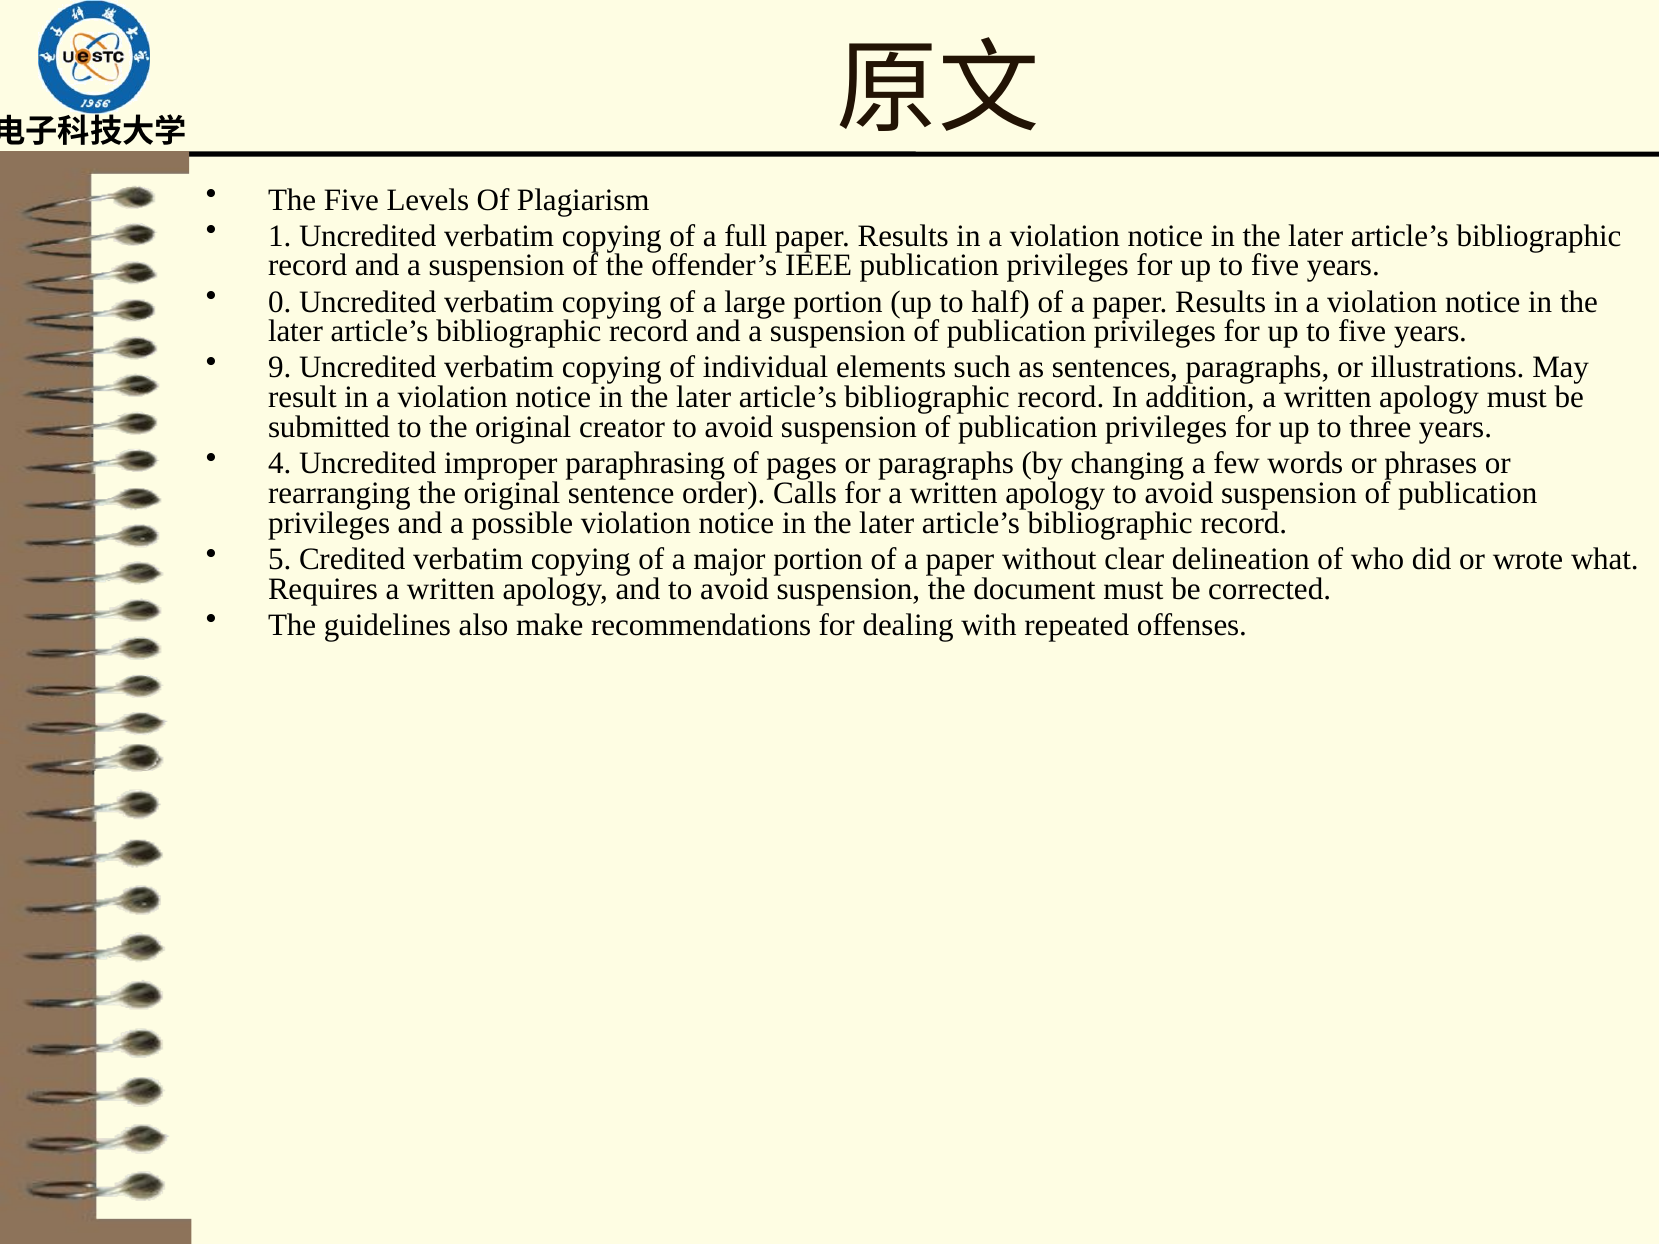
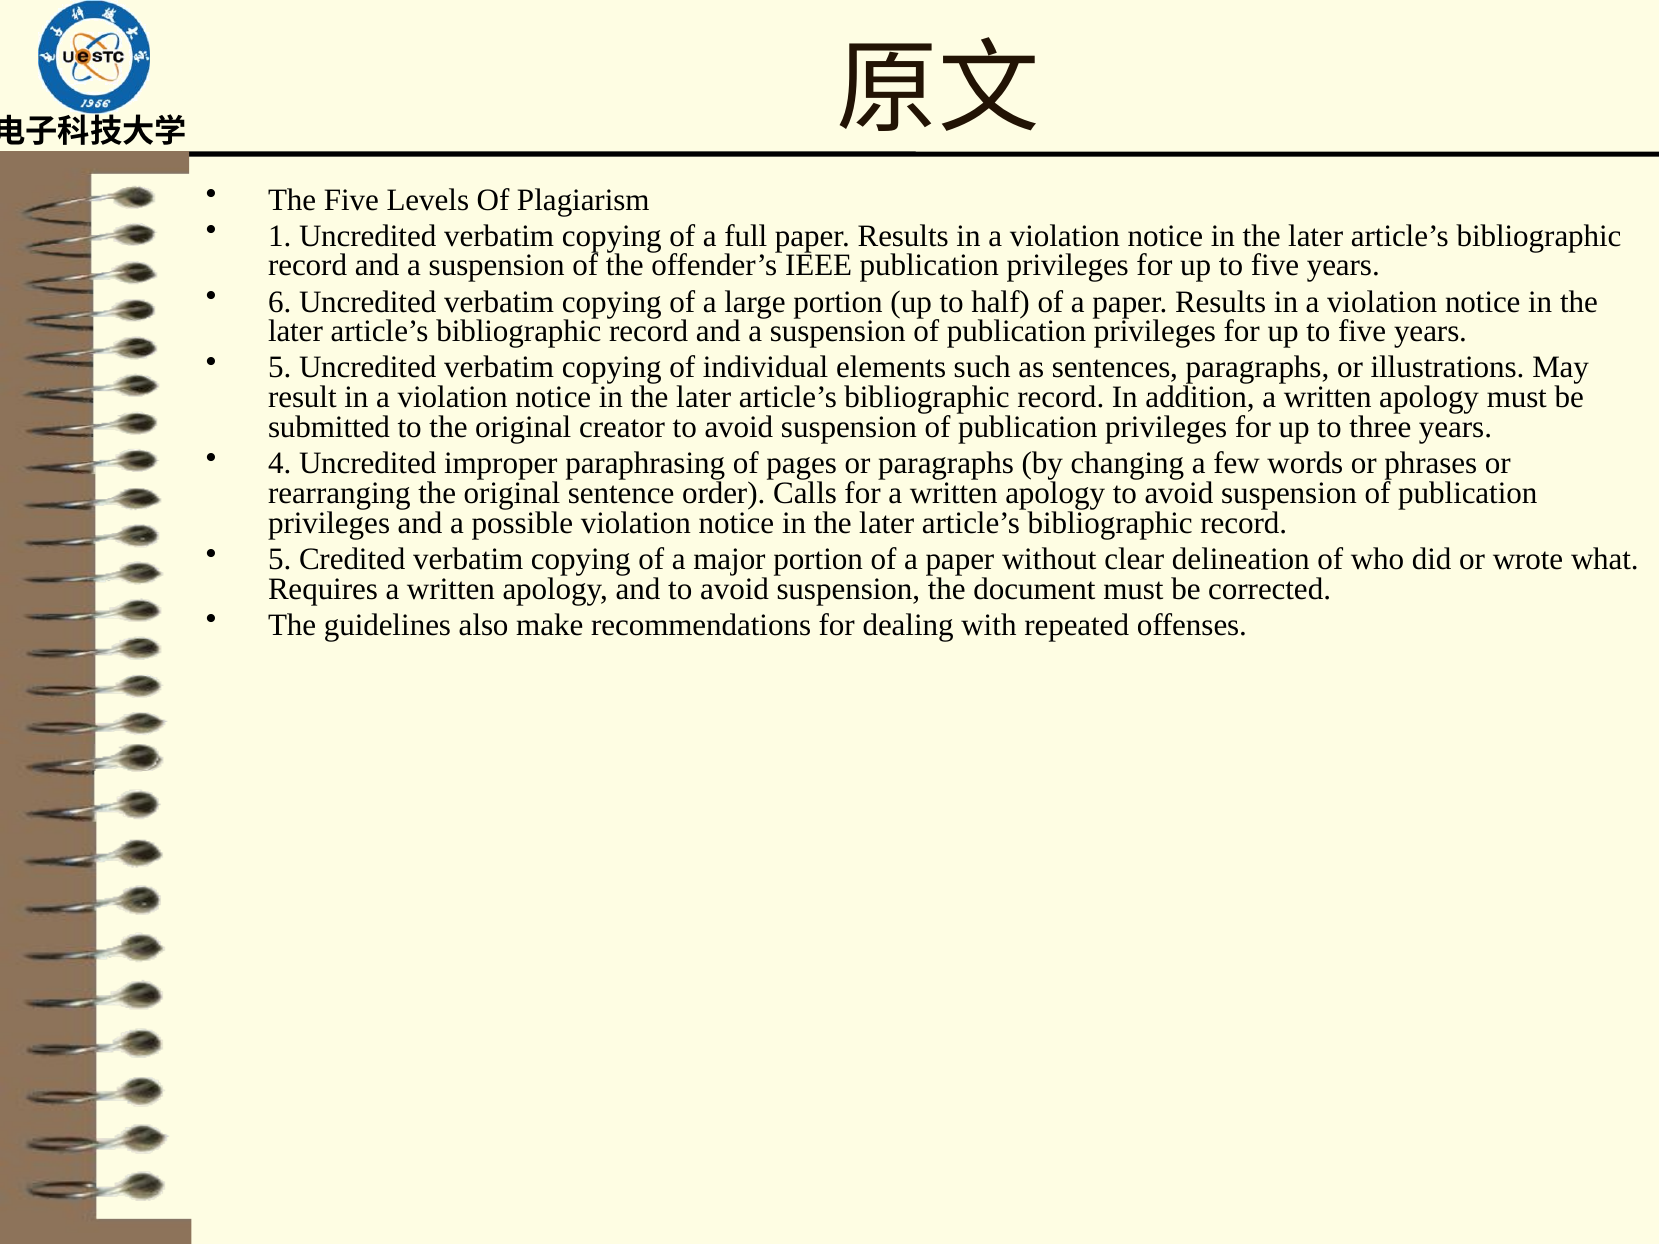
0: 0 -> 6
9 at (280, 368): 9 -> 5
